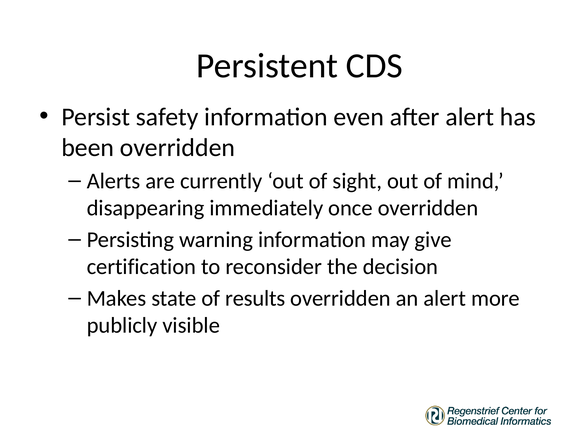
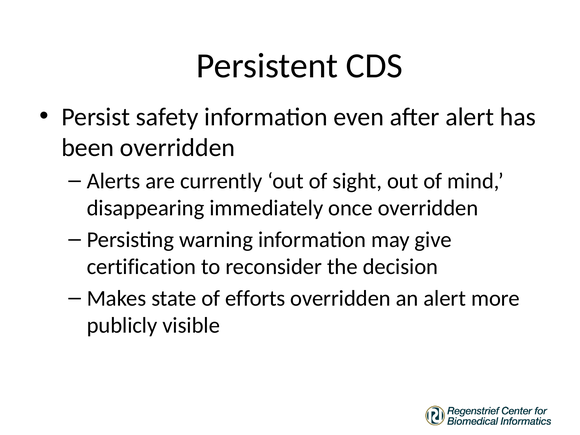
results: results -> efforts
